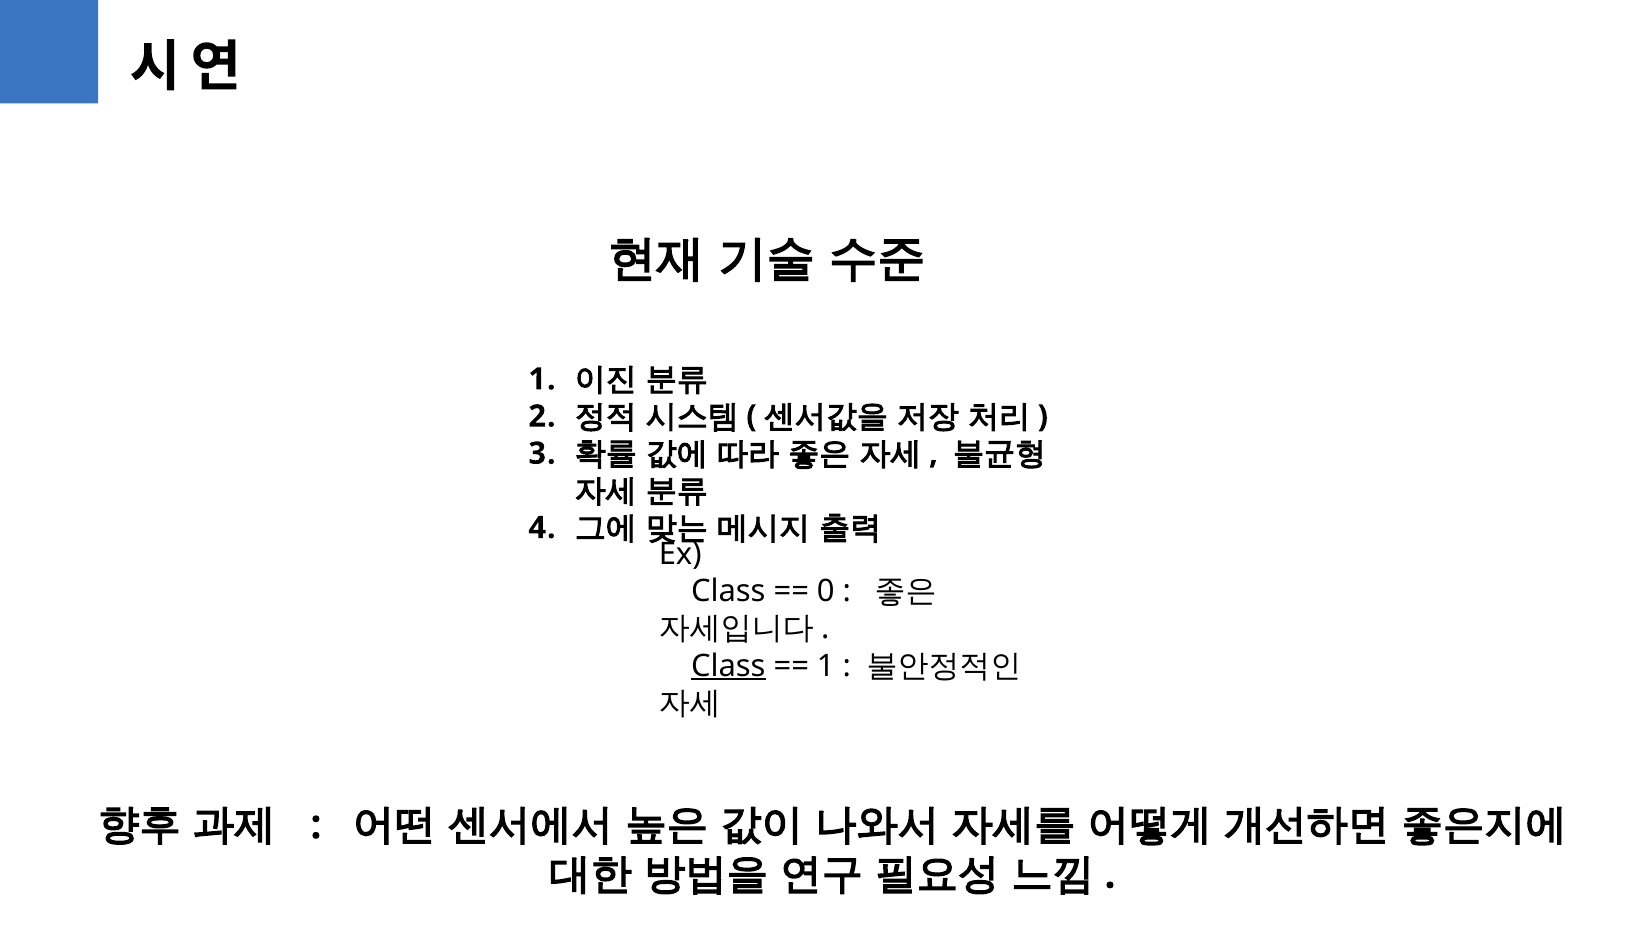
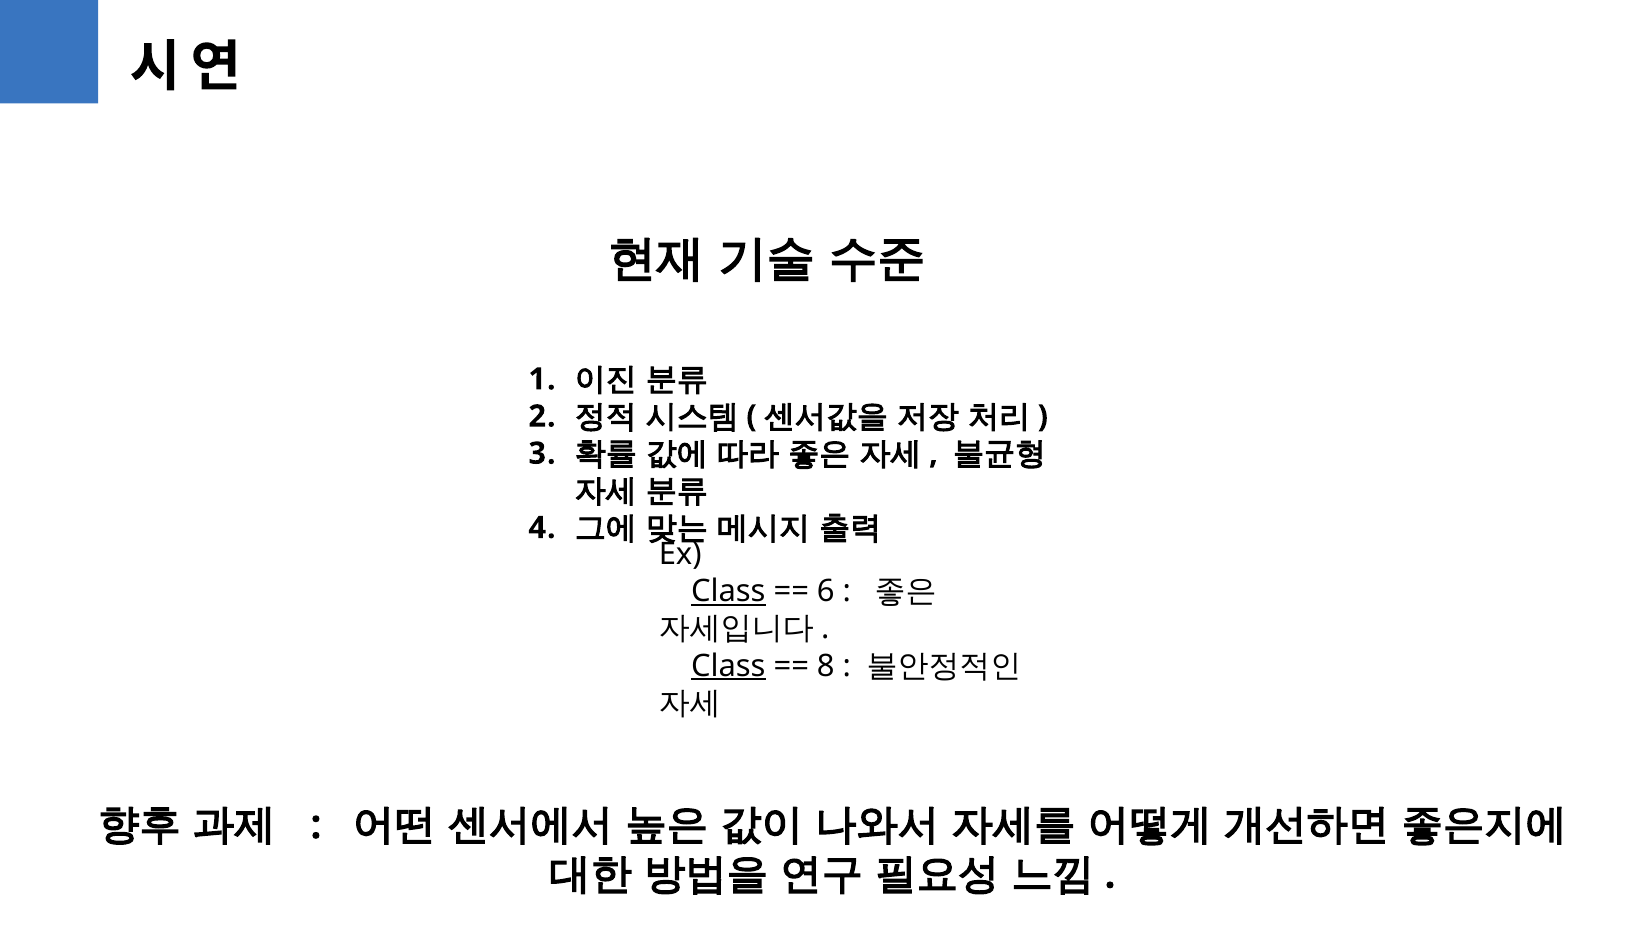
Class at (728, 592) underline: none -> present
0: 0 -> 6
1 at (826, 666): 1 -> 8
